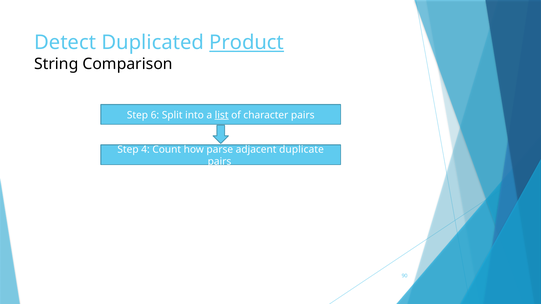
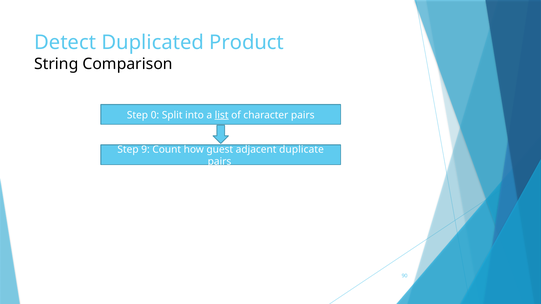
Product underline: present -> none
6: 6 -> 0
4: 4 -> 9
parse: parse -> guest
